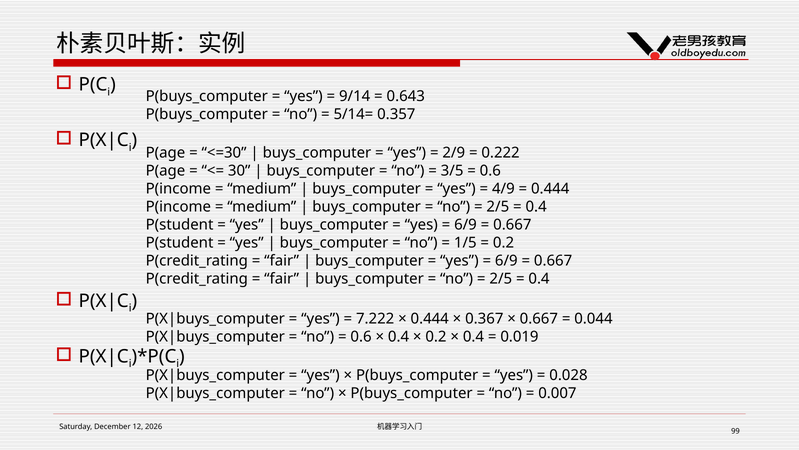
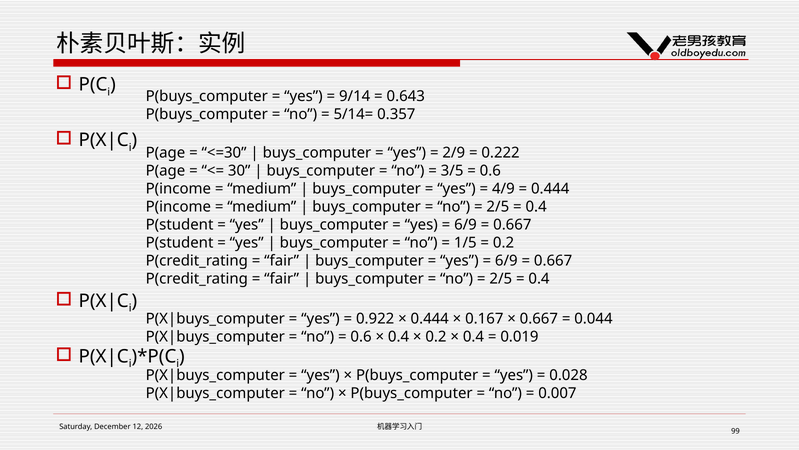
7.222: 7.222 -> 0.922
0.367: 0.367 -> 0.167
